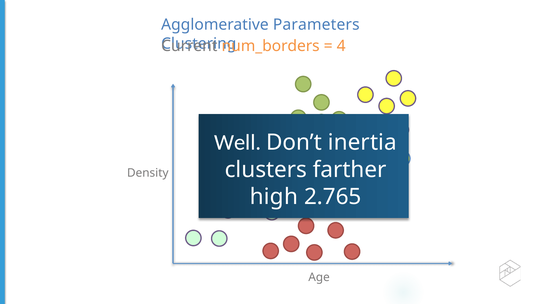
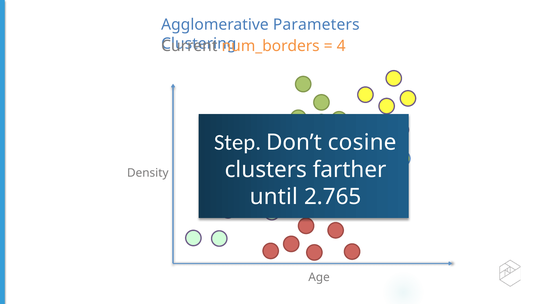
Well: Well -> Step
inertia: inertia -> cosine
high: high -> until
